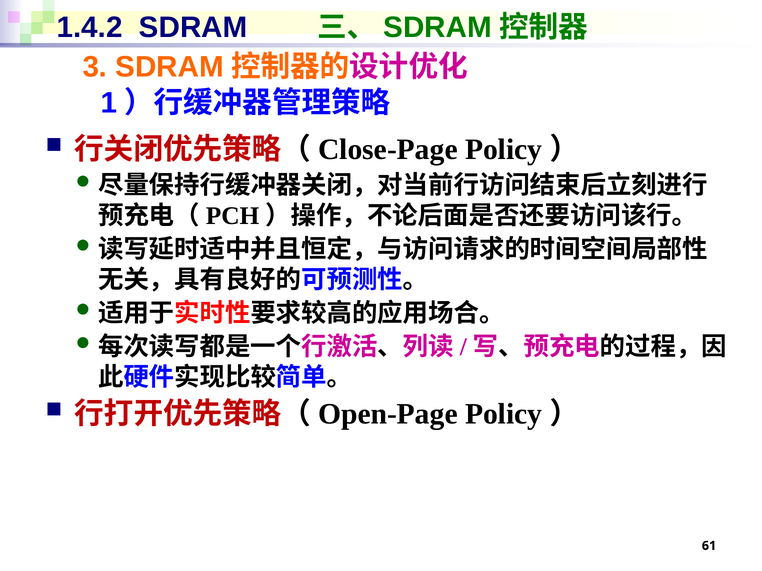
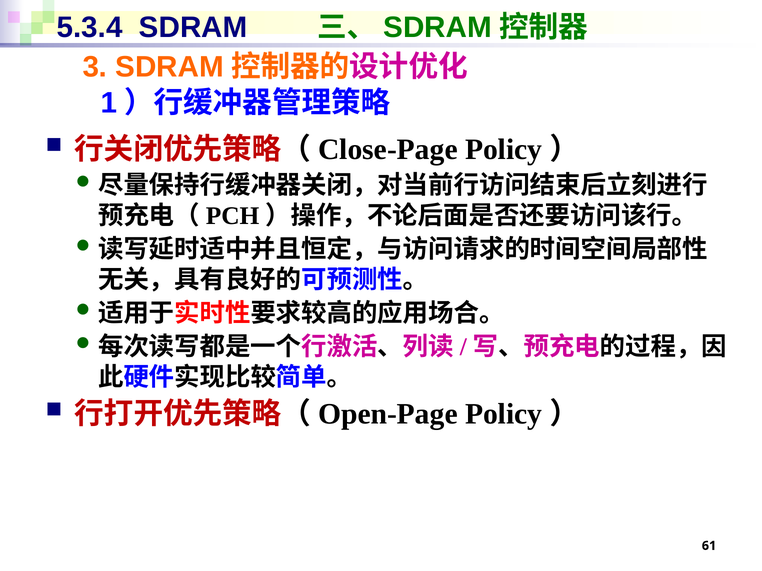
1.4.2: 1.4.2 -> 5.3.4
